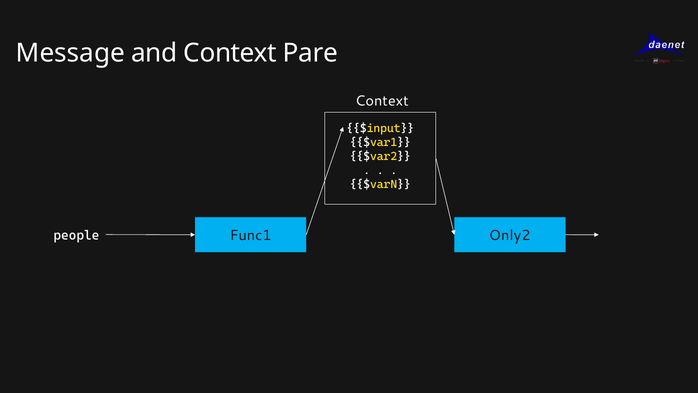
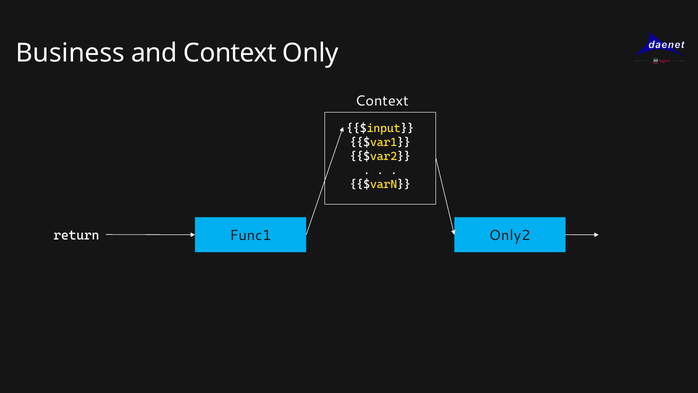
Message: Message -> Business
Pare: Pare -> Only
people: people -> return
